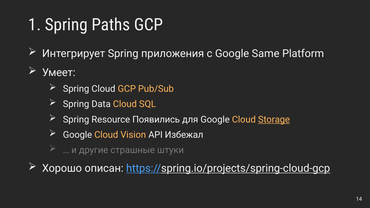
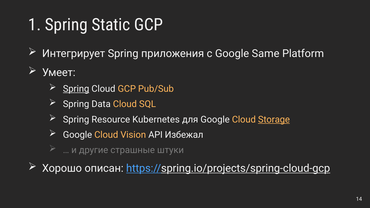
Paths: Paths -> Static
Spring at (76, 89) underline: none -> present
Появились: Появились -> Kubernetes
